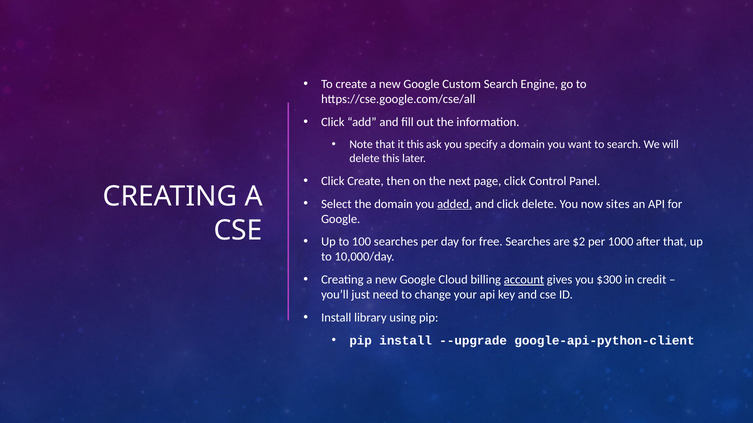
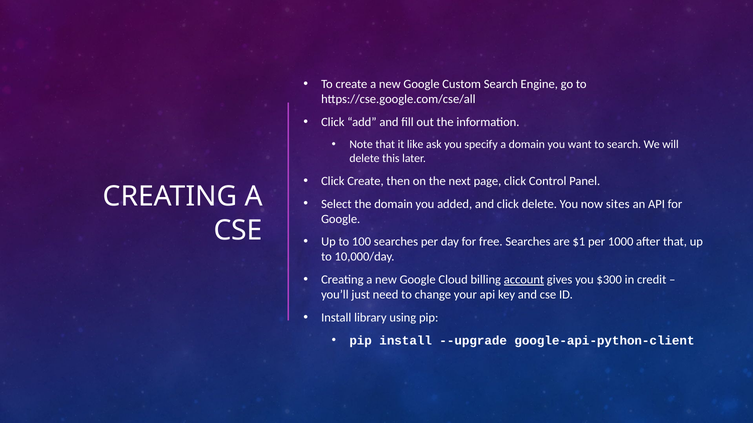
it this: this -> like
added underline: present -> none
$2: $2 -> $1
